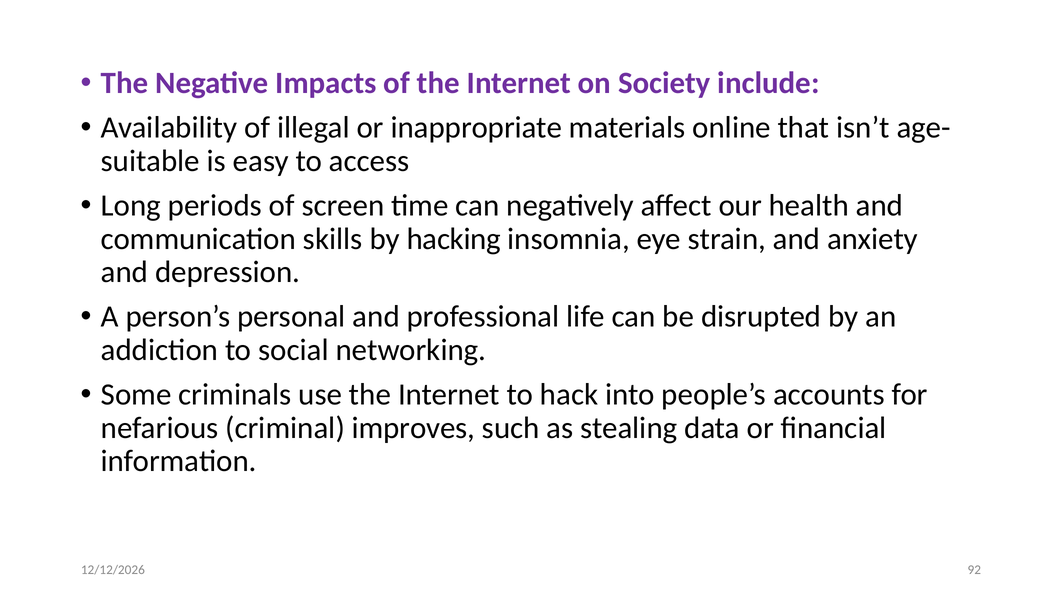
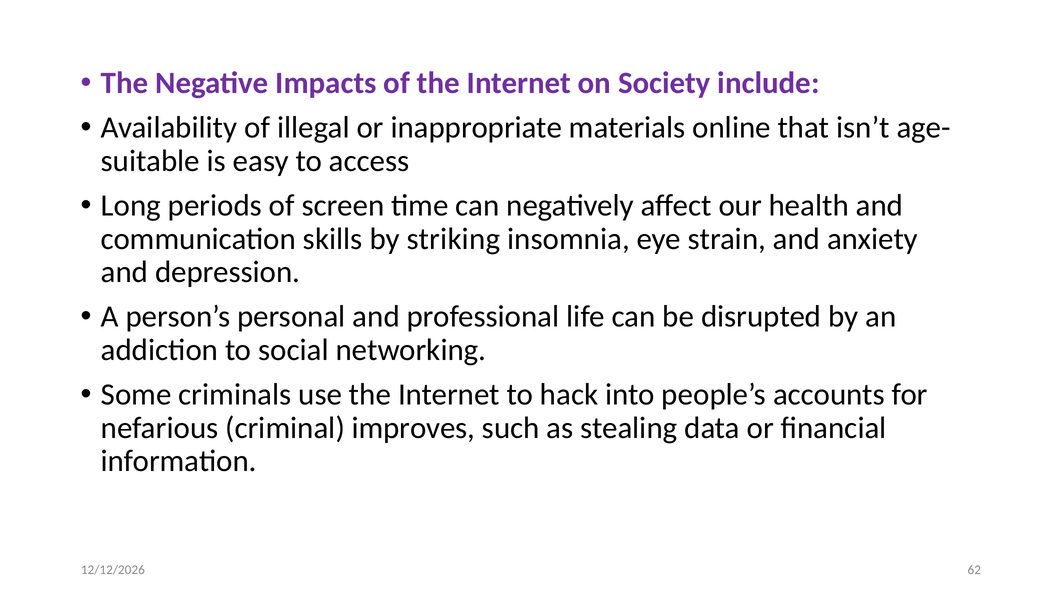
hacking: hacking -> striking
92: 92 -> 62
